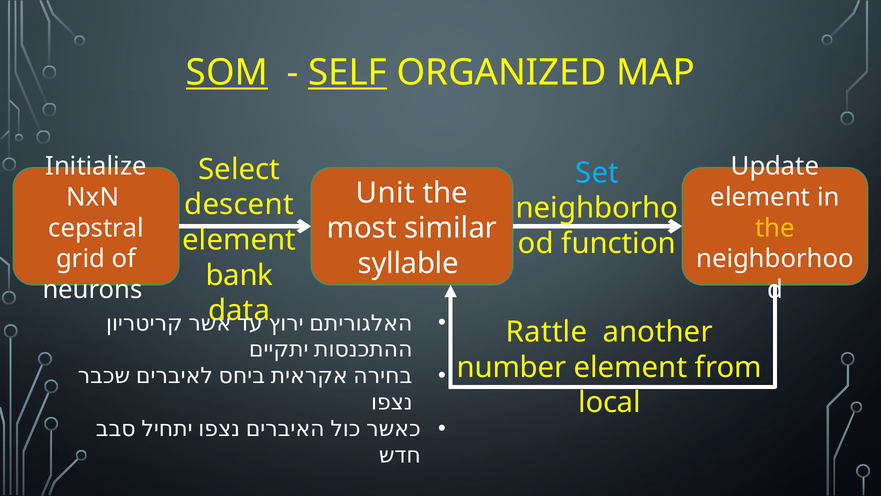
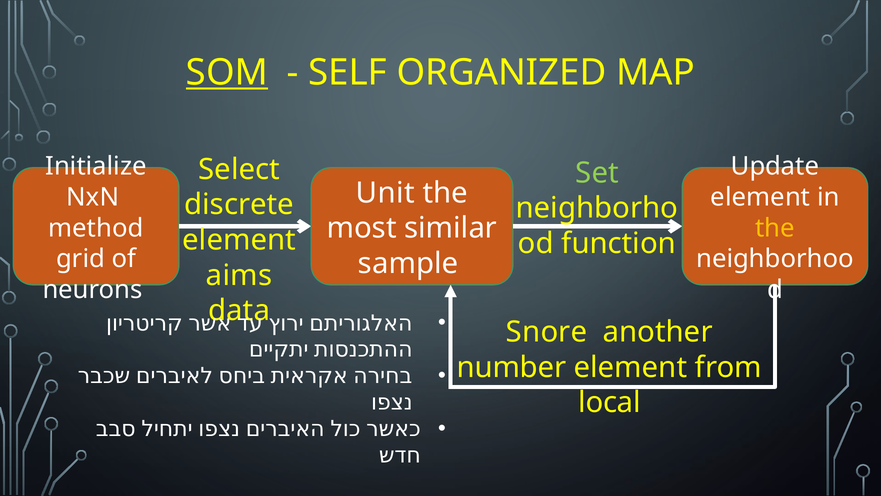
SELF underline: present -> none
Set colour: light blue -> light green
descent: descent -> discrete
cepstral: cepstral -> method
syllable: syllable -> sample
bank: bank -> aims
Rattle: Rattle -> Snore
